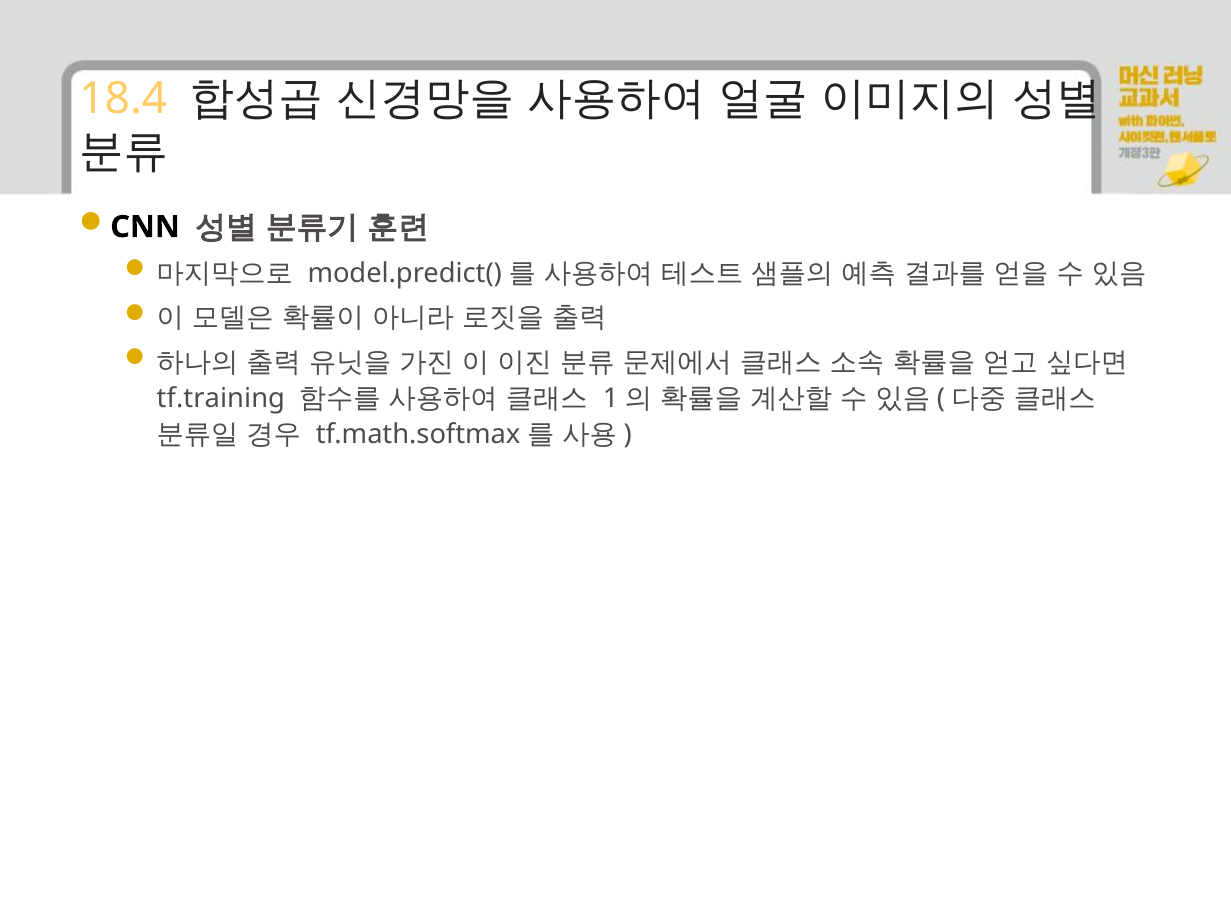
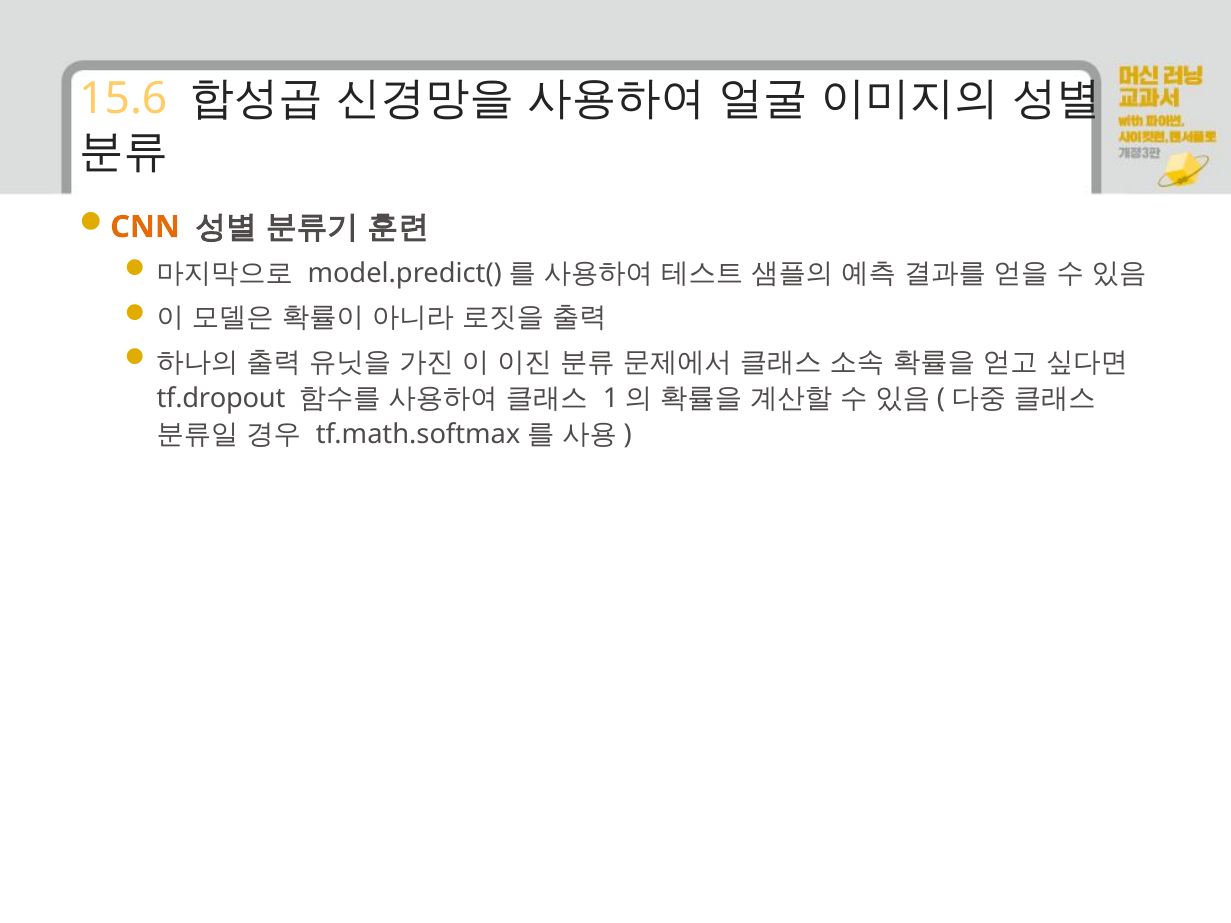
18.4: 18.4 -> 15.6
CNN colour: black -> orange
tf.training: tf.training -> tf.dropout
